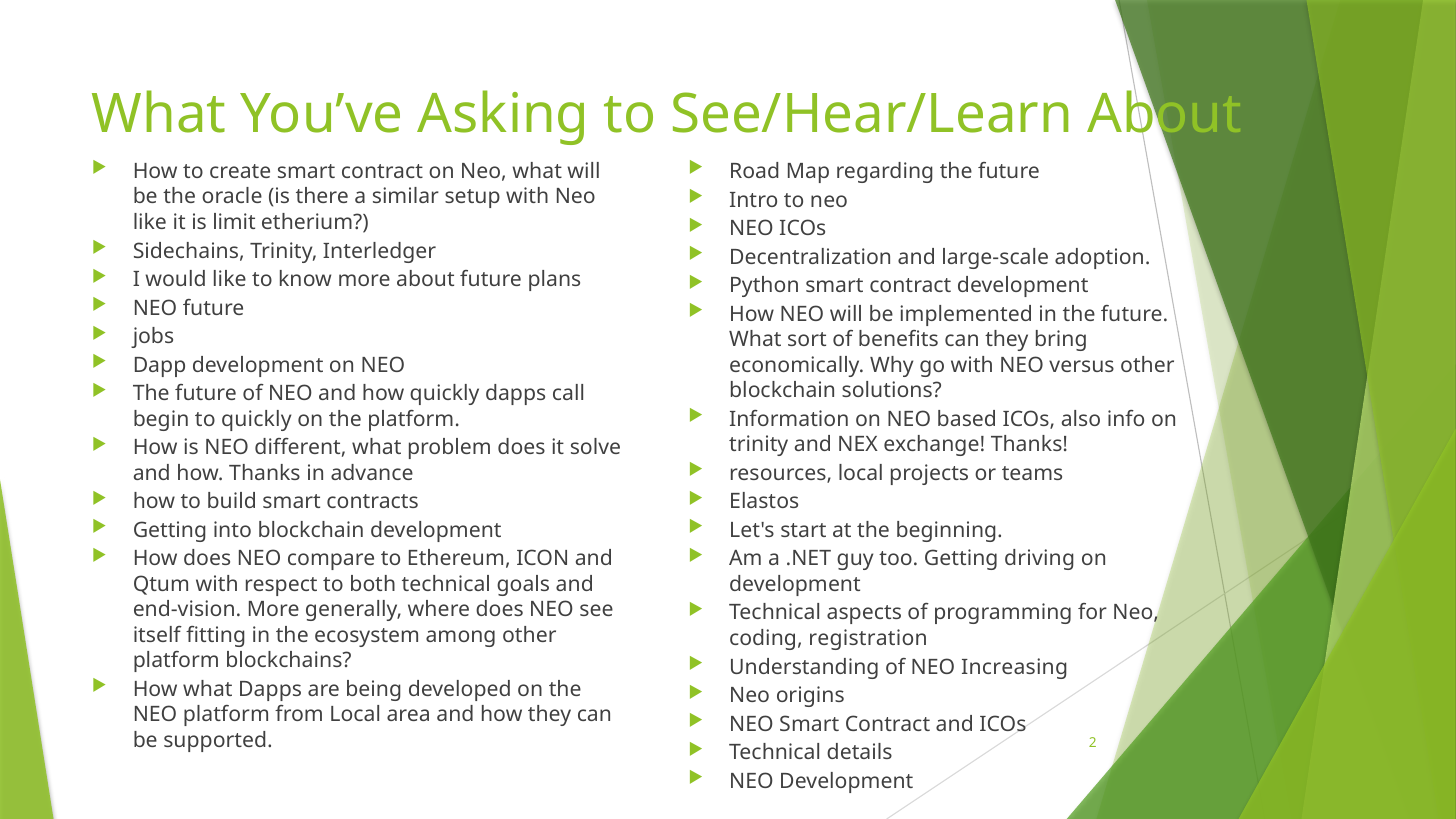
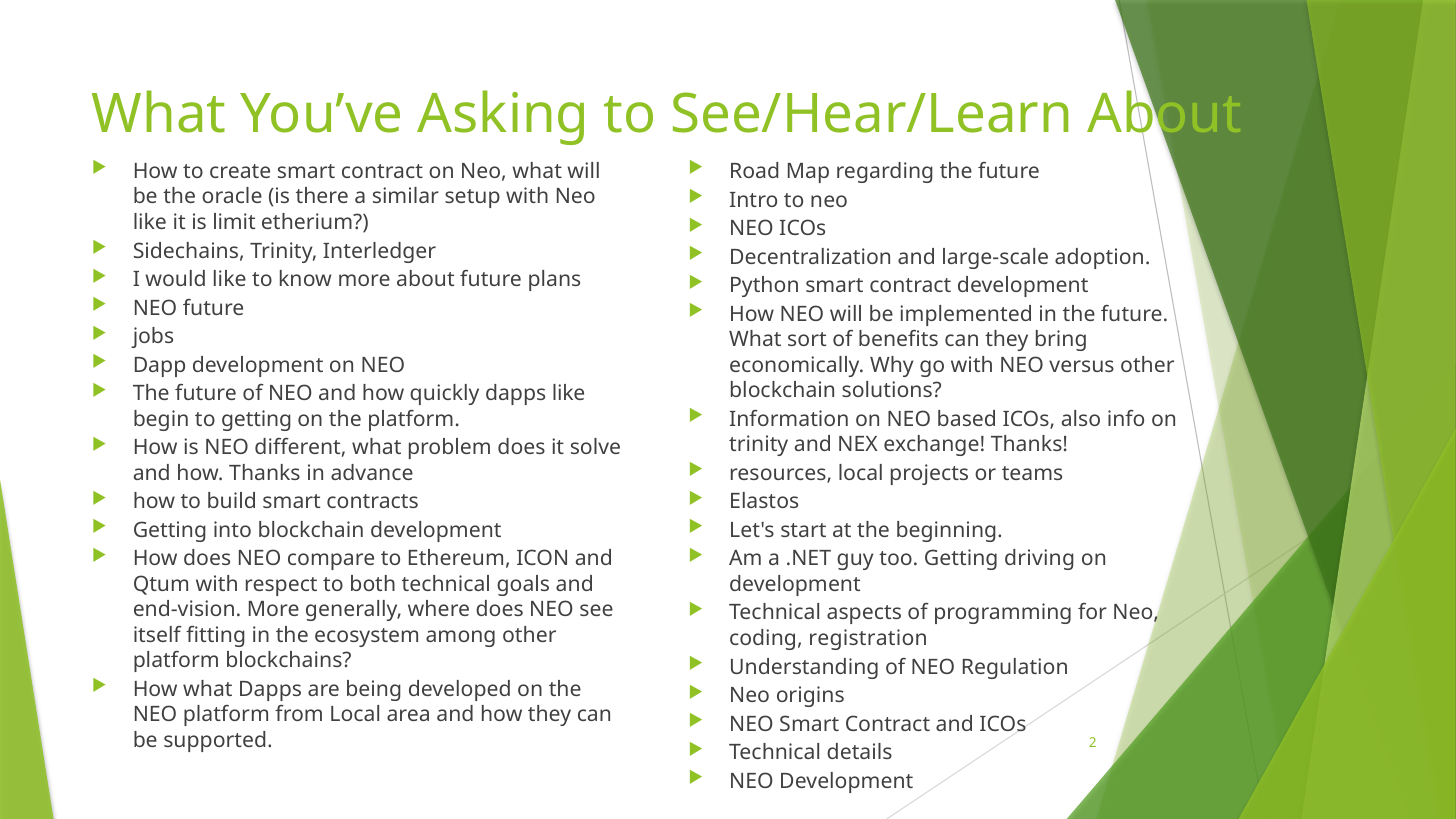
dapps call: call -> like
to quickly: quickly -> getting
Increasing: Increasing -> Regulation
